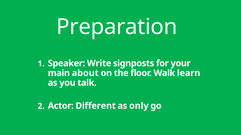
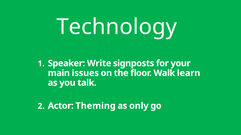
Preparation: Preparation -> Technology
about: about -> issues
Different: Different -> Theming
